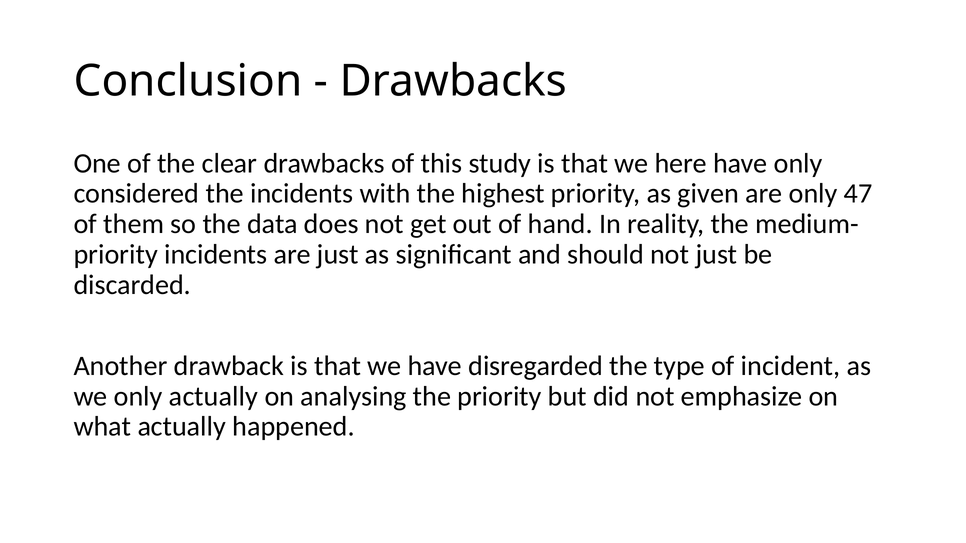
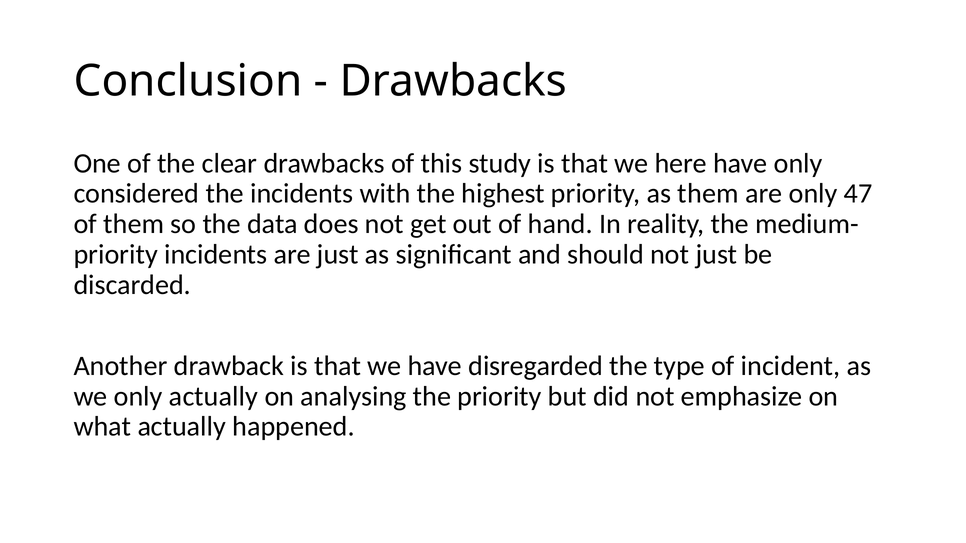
as given: given -> them
